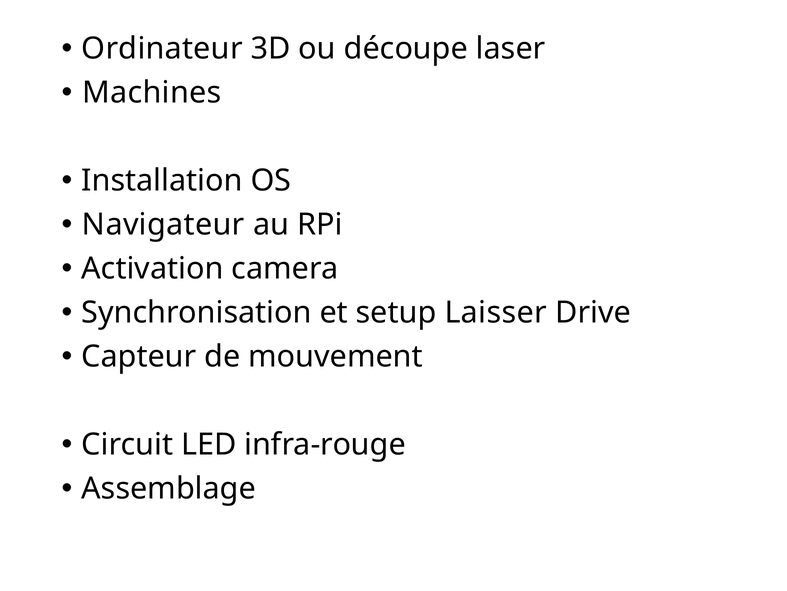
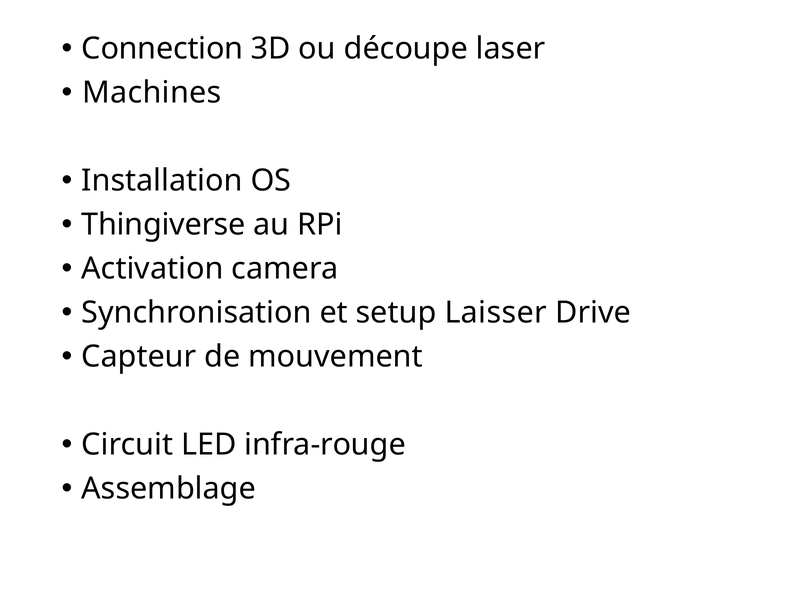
Ordinateur: Ordinateur -> Connection
Navigateur: Navigateur -> Thingiverse
